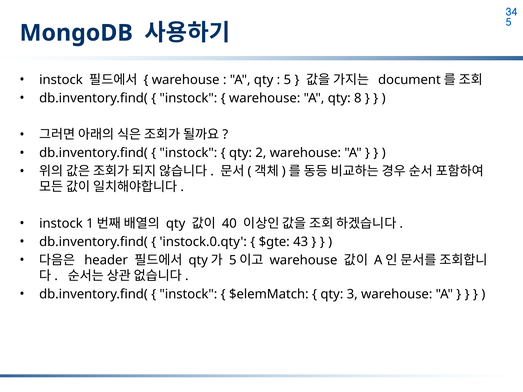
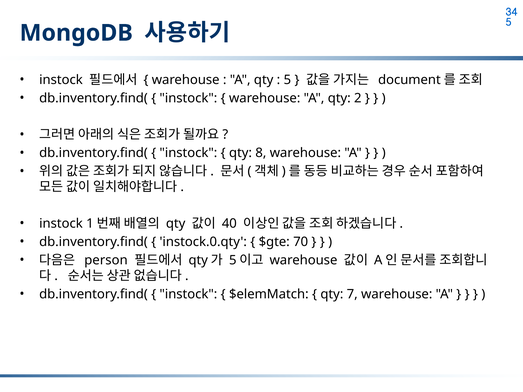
8: 8 -> 2
2: 2 -> 8
43: 43 -> 70
header: header -> person
3: 3 -> 7
